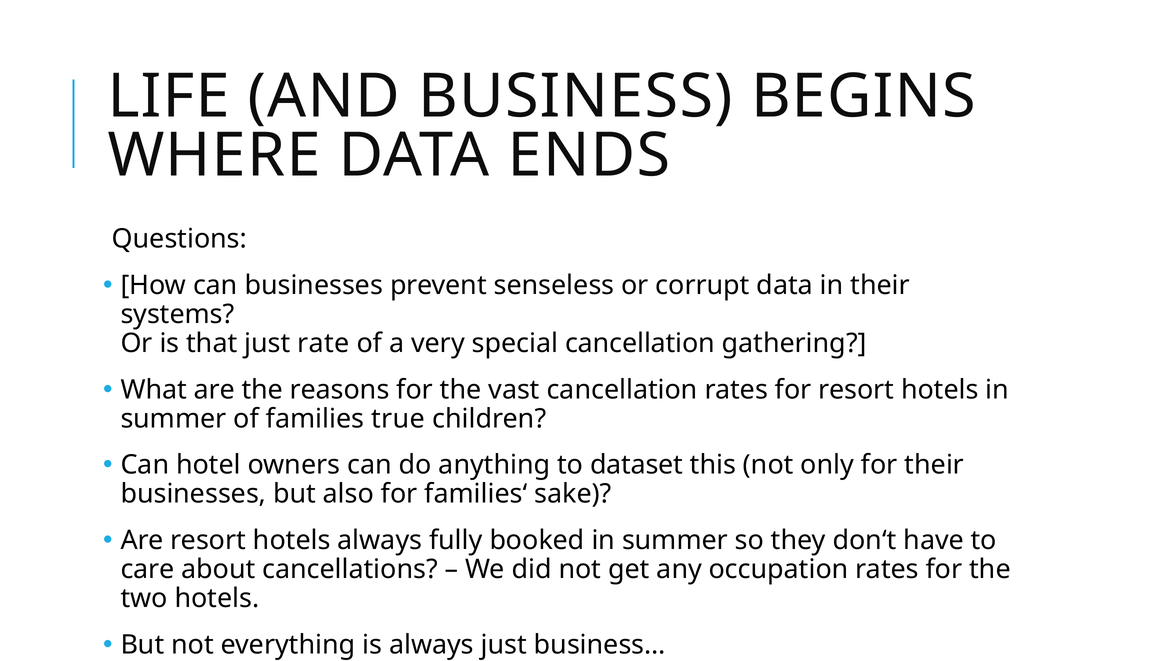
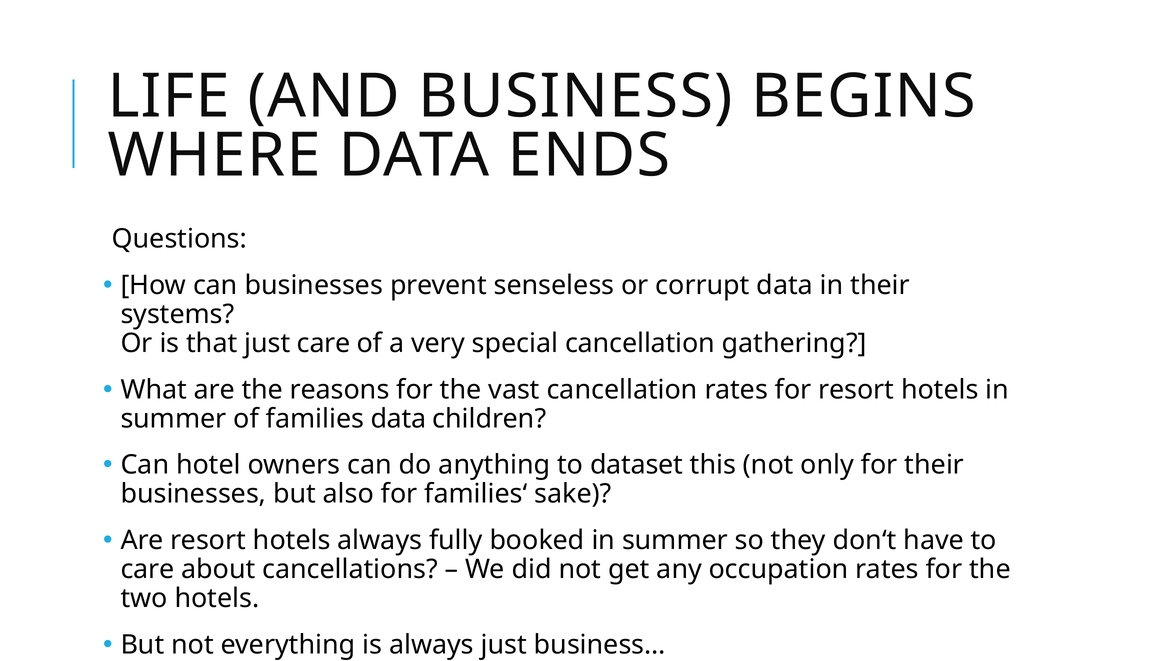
just rate: rate -> care
families true: true -> data
